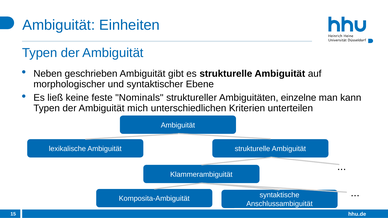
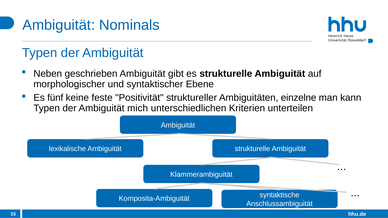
Einheiten: Einheiten -> Nominals
ließ: ließ -> fünf
Nominals: Nominals -> Positivität
